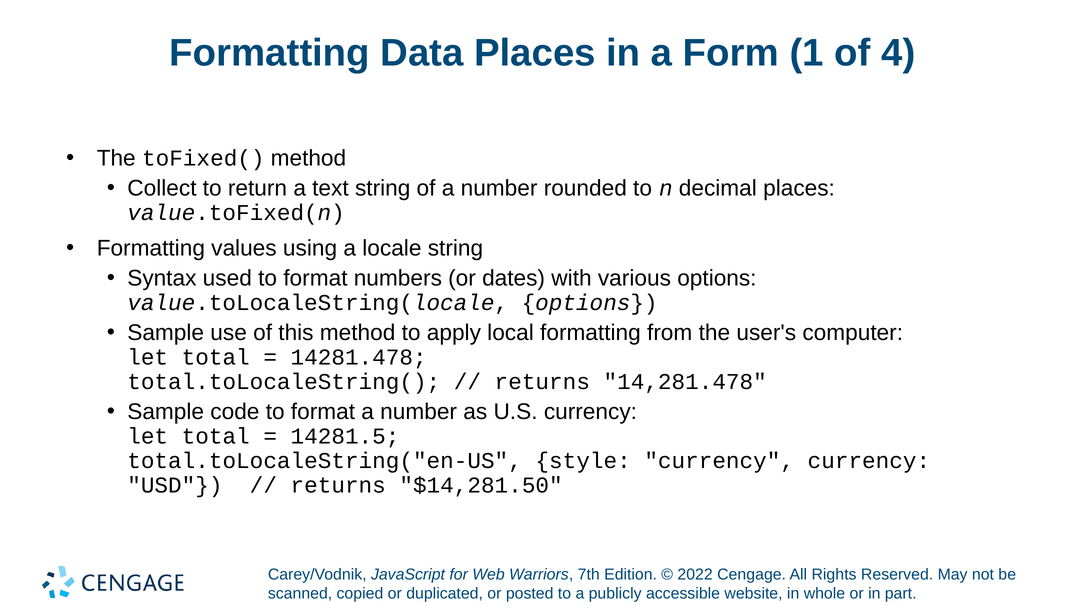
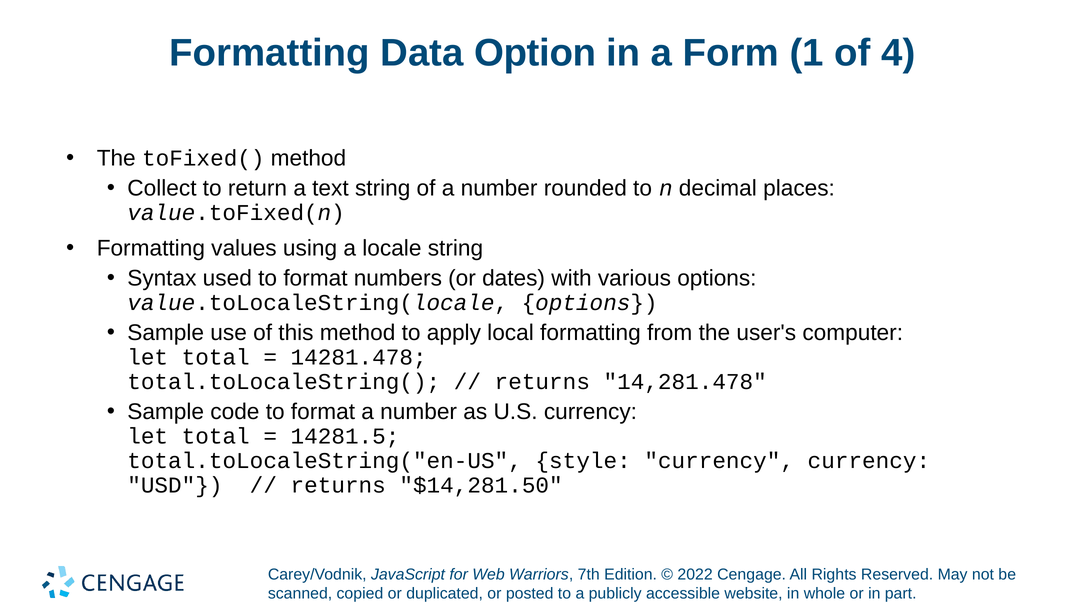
Data Places: Places -> Option
